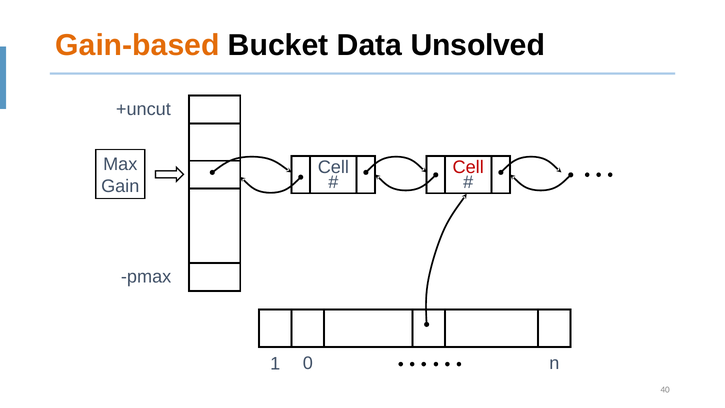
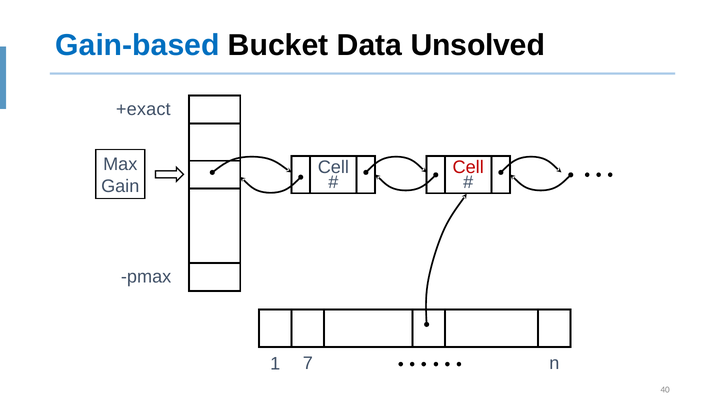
Gain-based colour: orange -> blue
+uncut: +uncut -> +exact
0: 0 -> 7
